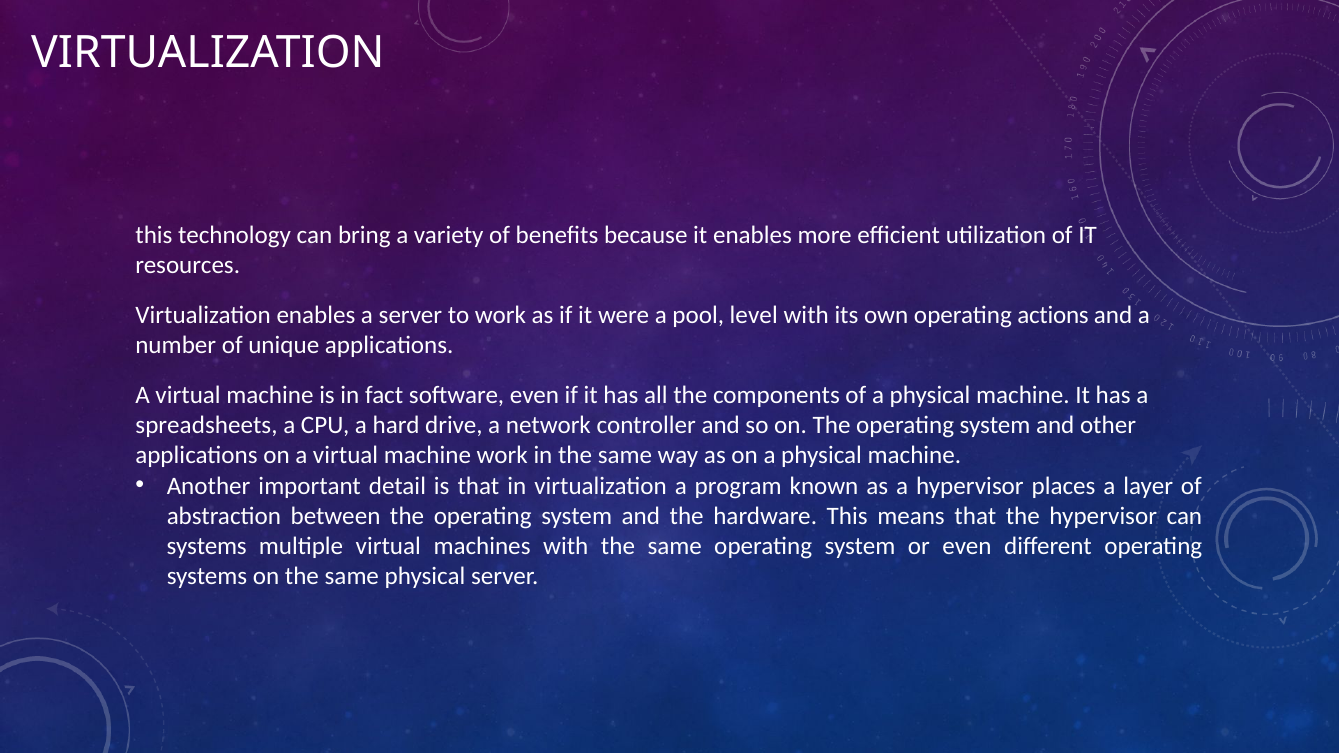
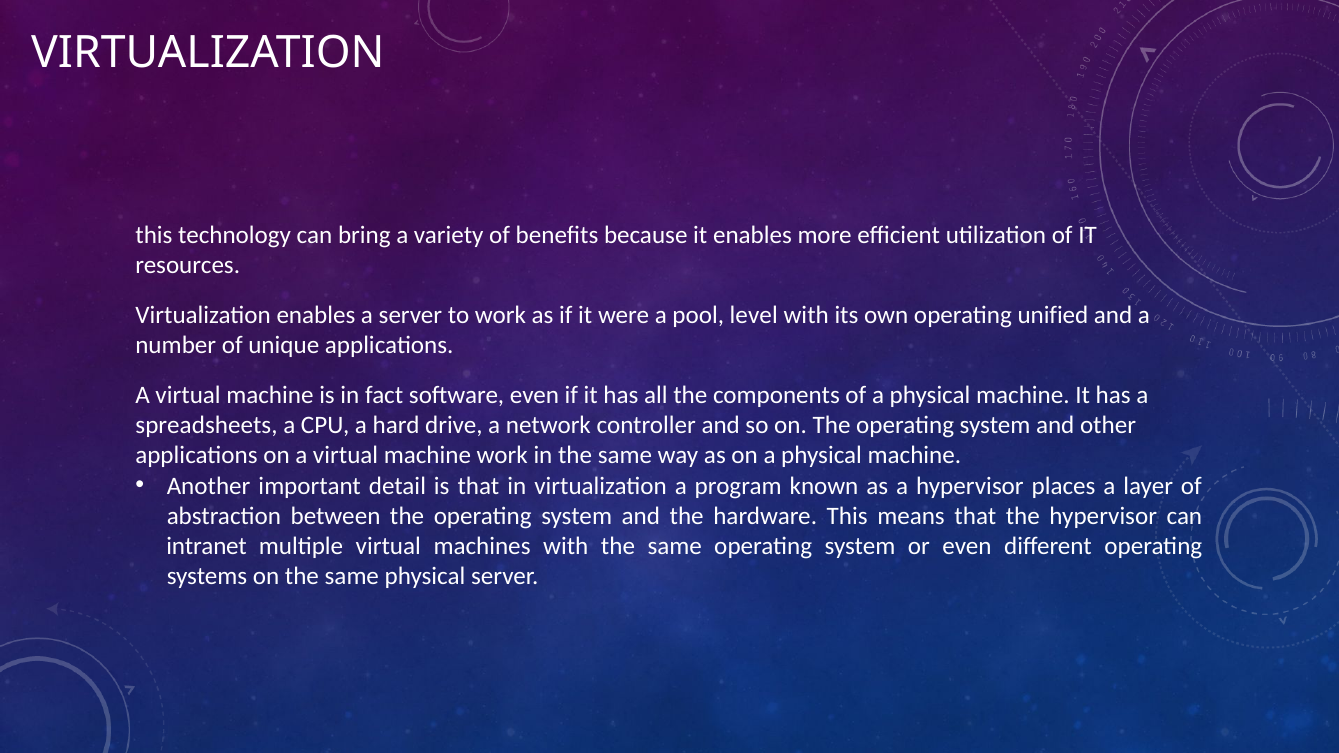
actions: actions -> unified
systems at (207, 546): systems -> intranet
